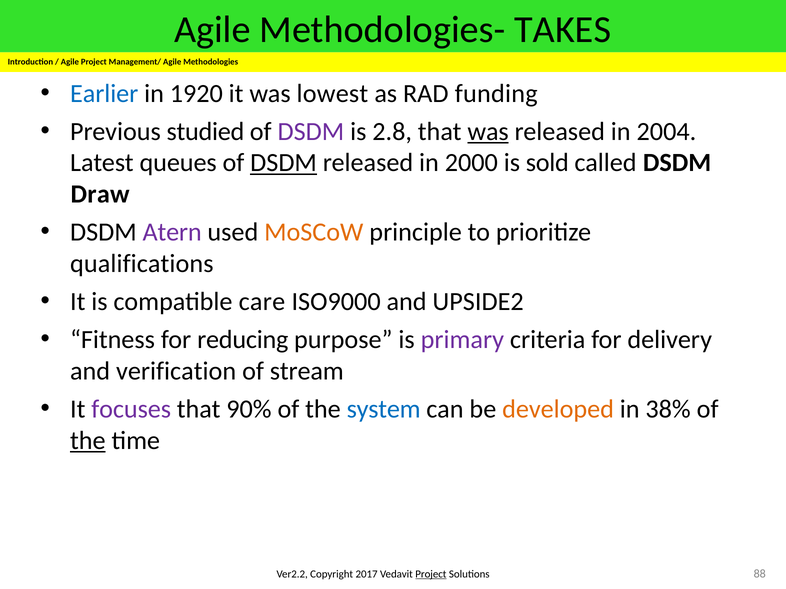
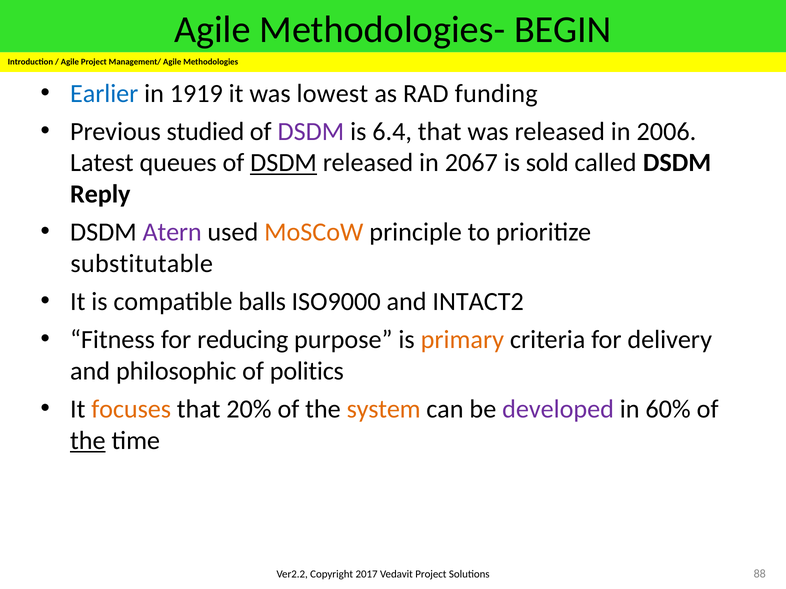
TAKES: TAKES -> BEGIN
1920: 1920 -> 1919
2.8: 2.8 -> 6.4
was at (488, 132) underline: present -> none
2004: 2004 -> 2006
2000: 2000 -> 2067
Draw: Draw -> Reply
qualifications: qualifications -> substitutable
care: care -> balls
UPSIDE2: UPSIDE2 -> INTACT2
primary colour: purple -> orange
verification: verification -> philosophic
stream: stream -> politics
focuses colour: purple -> orange
90%: 90% -> 20%
system colour: blue -> orange
developed colour: orange -> purple
38%: 38% -> 60%
Project at (431, 574) underline: present -> none
